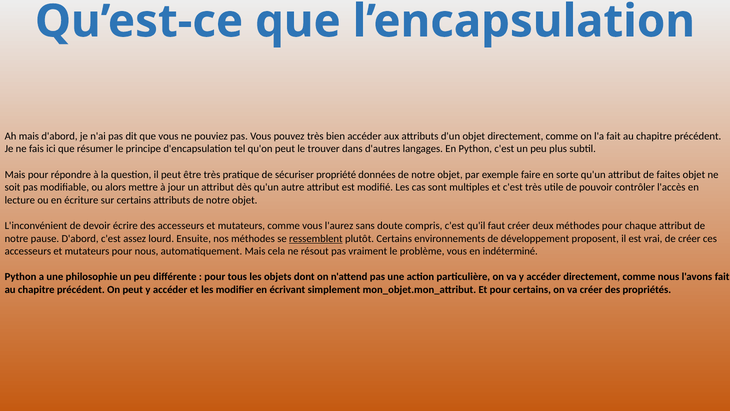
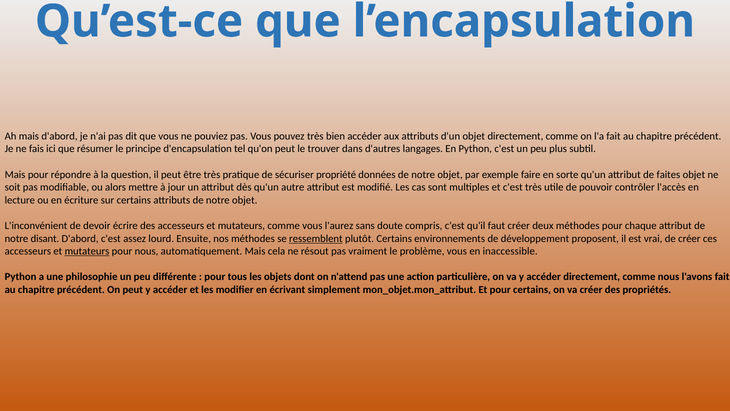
pause: pause -> disant
mutateurs at (87, 251) underline: none -> present
indéterminé: indéterminé -> inaccessible
